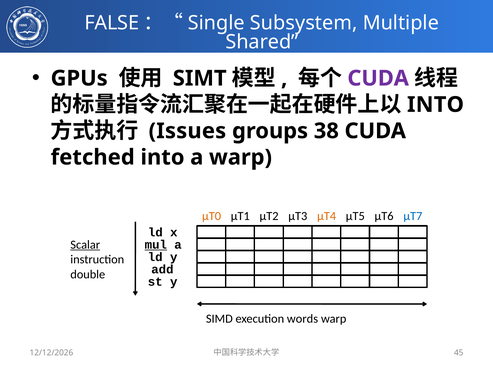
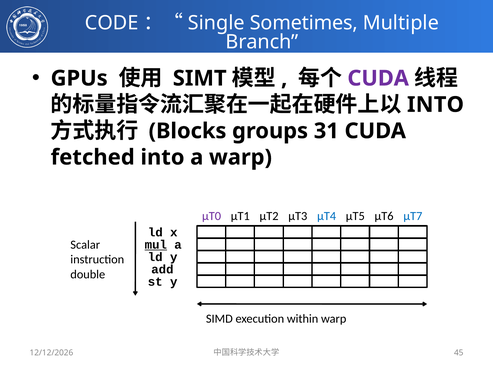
FALSE: FALSE -> CODE
Subsystem: Subsystem -> Sometimes
Shared: Shared -> Branch
Issues: Issues -> Blocks
38: 38 -> 31
µT0 colour: orange -> purple
µT4 colour: orange -> blue
Scalar underline: present -> none
words: words -> within
